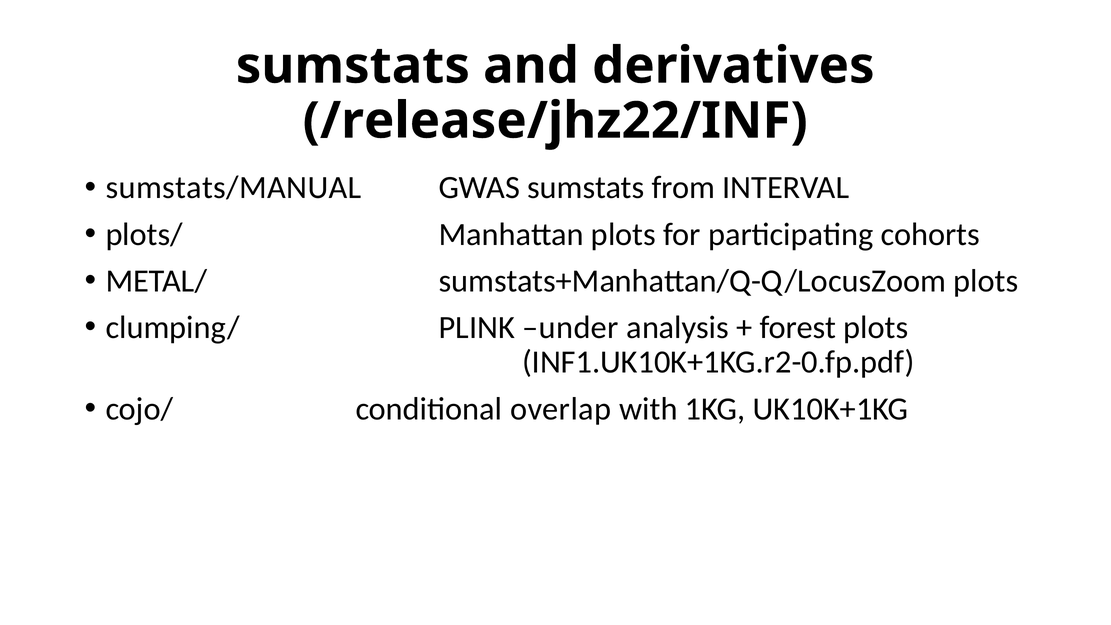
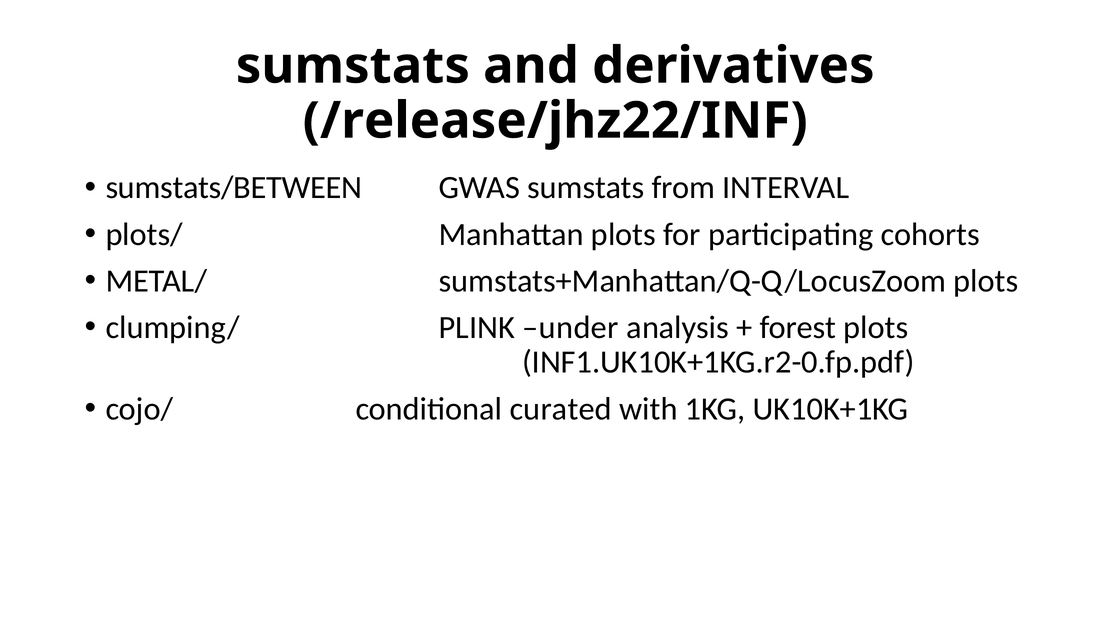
sumstats/MANUAL: sumstats/MANUAL -> sumstats/BETWEEN
overlap: overlap -> curated
